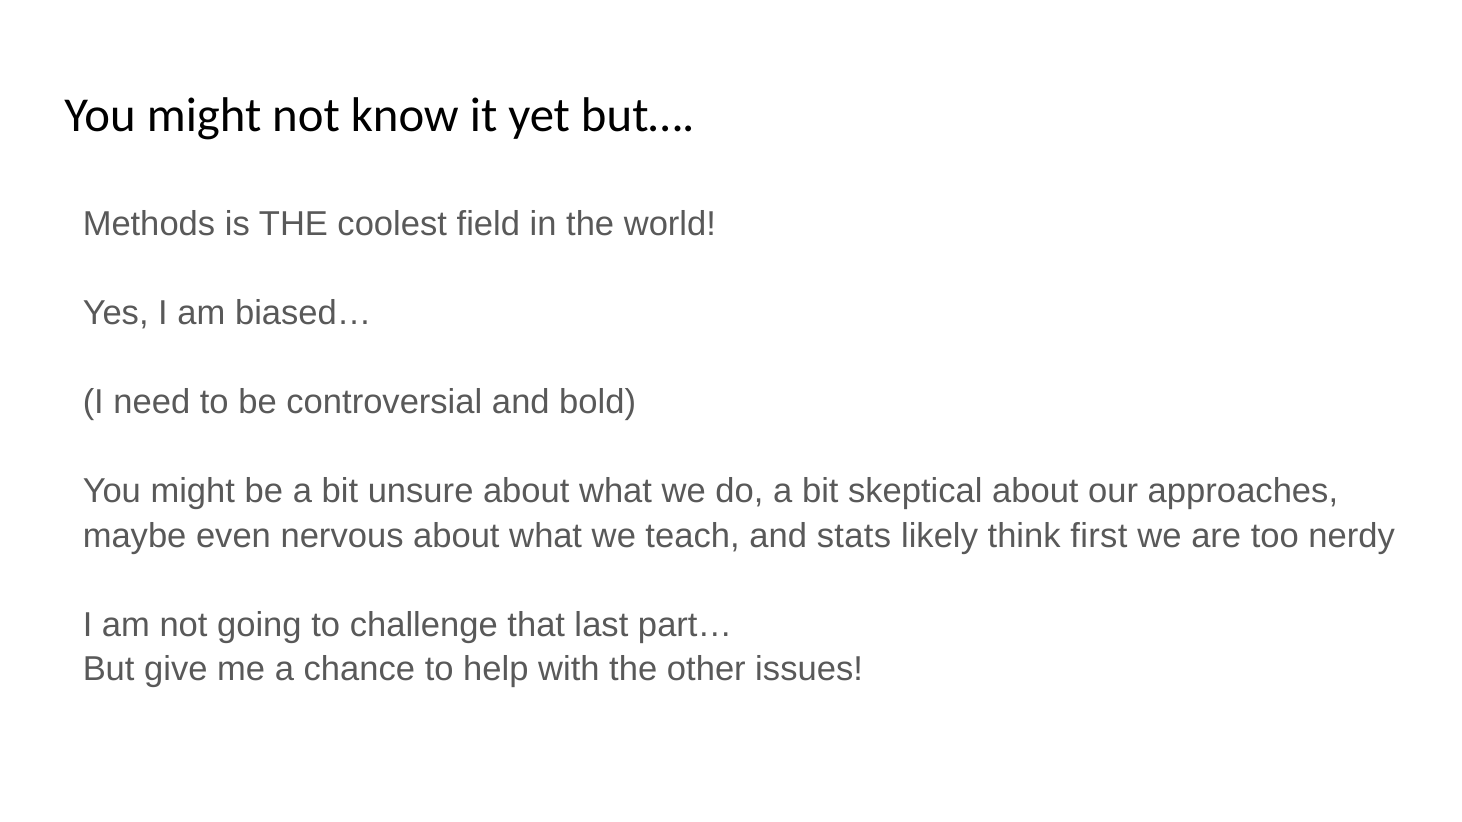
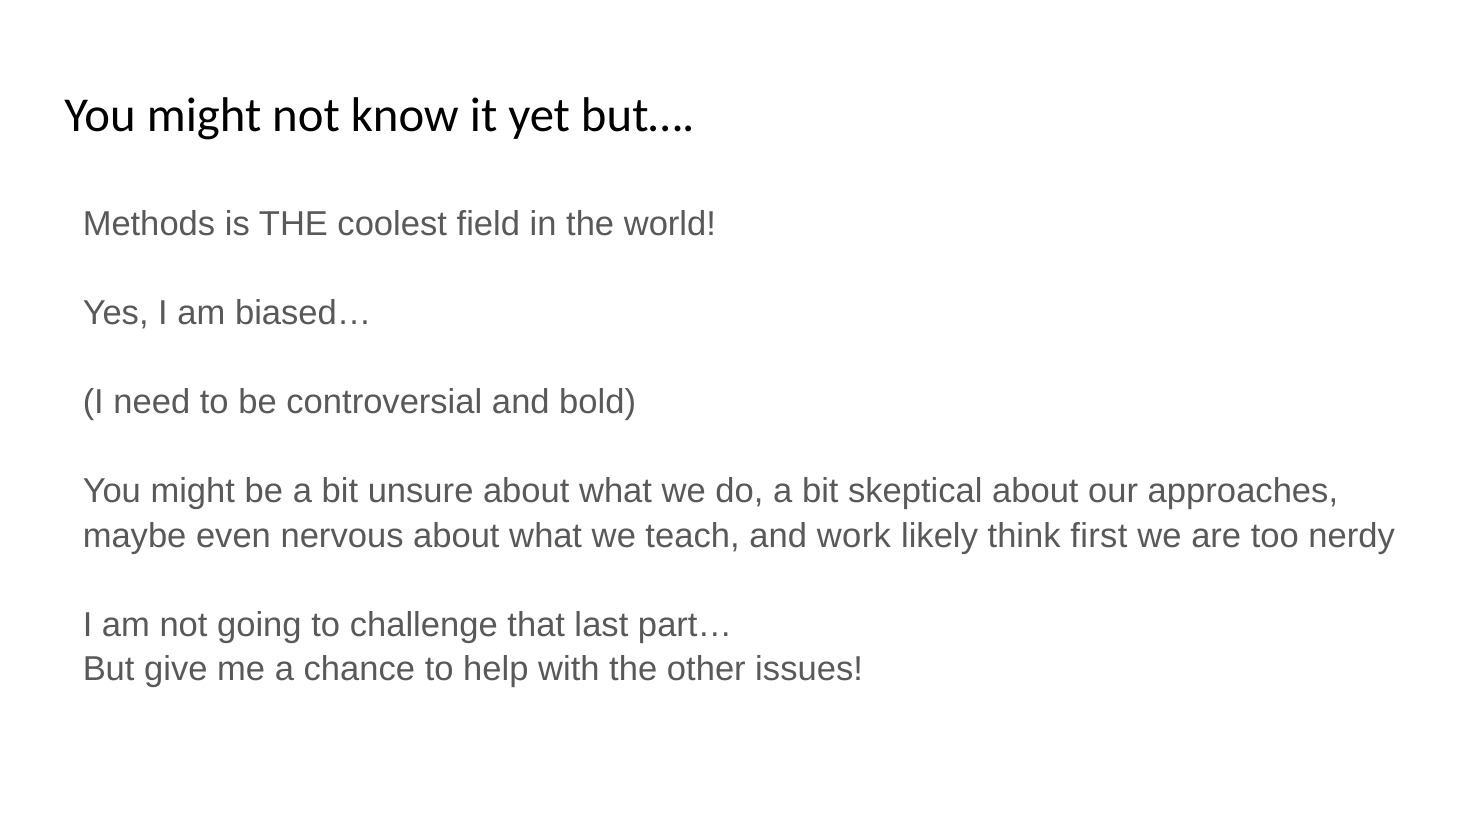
stats: stats -> work
